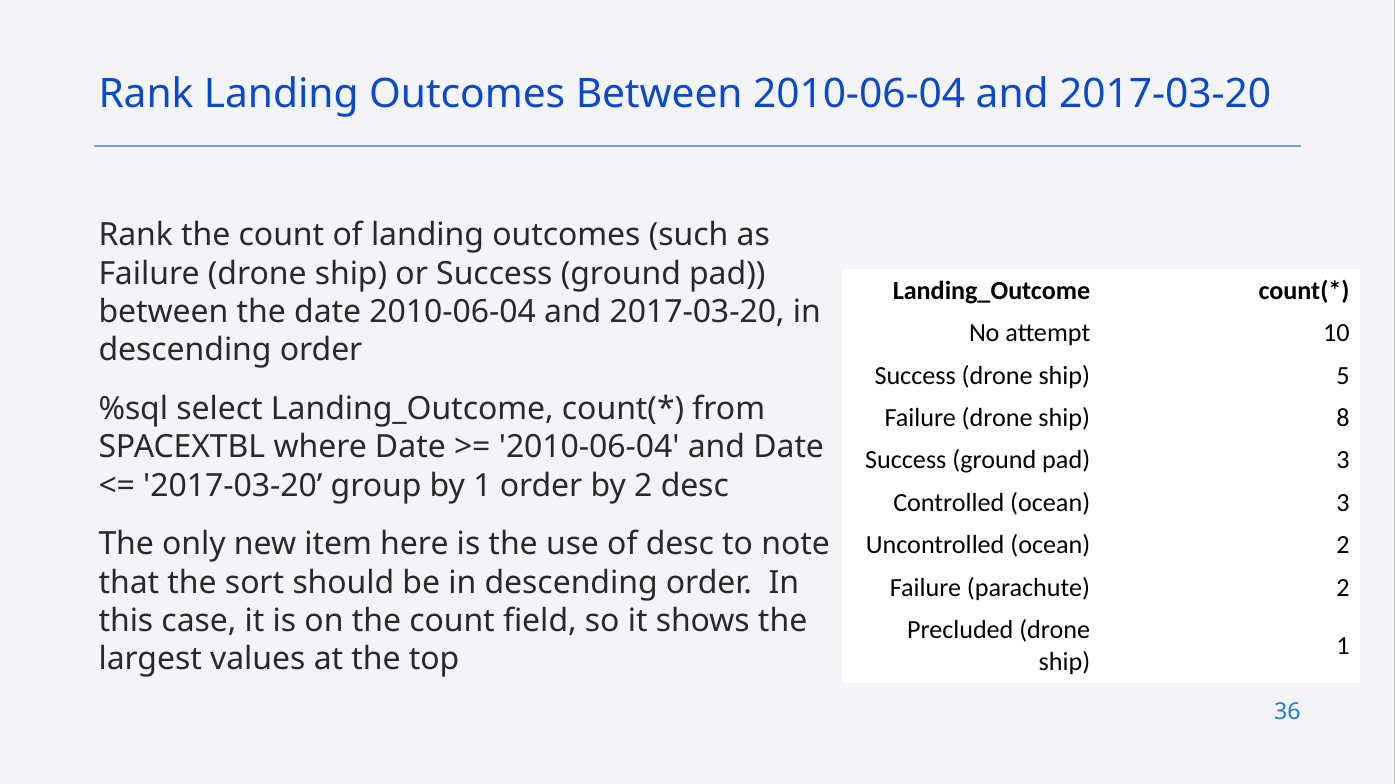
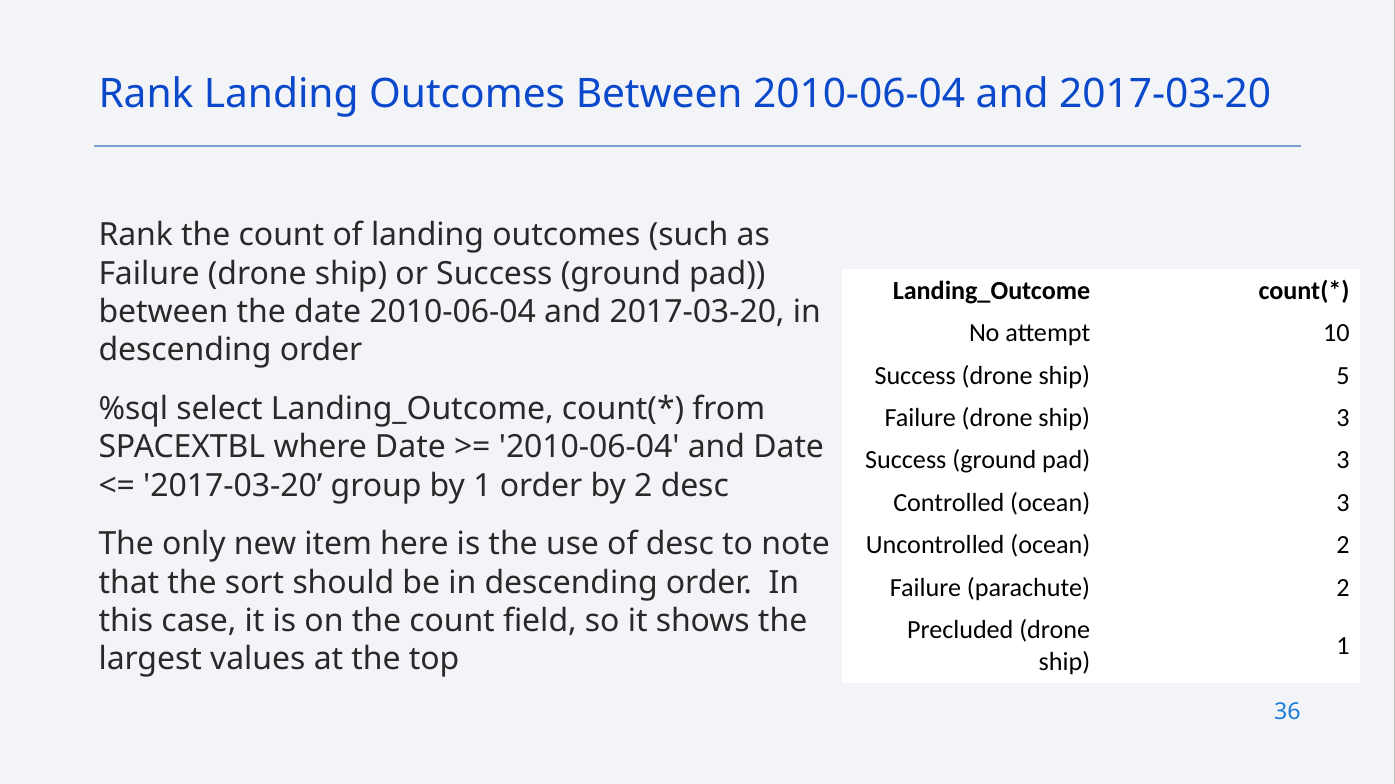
ship 8: 8 -> 3
